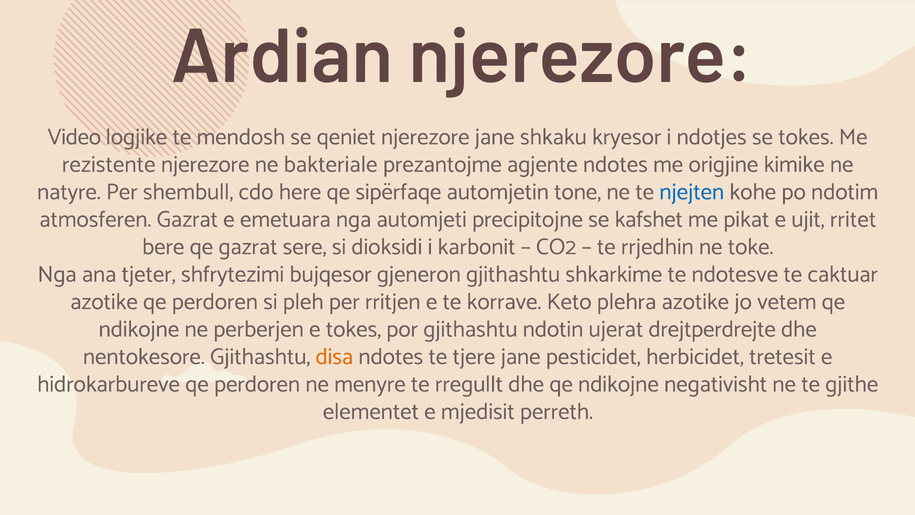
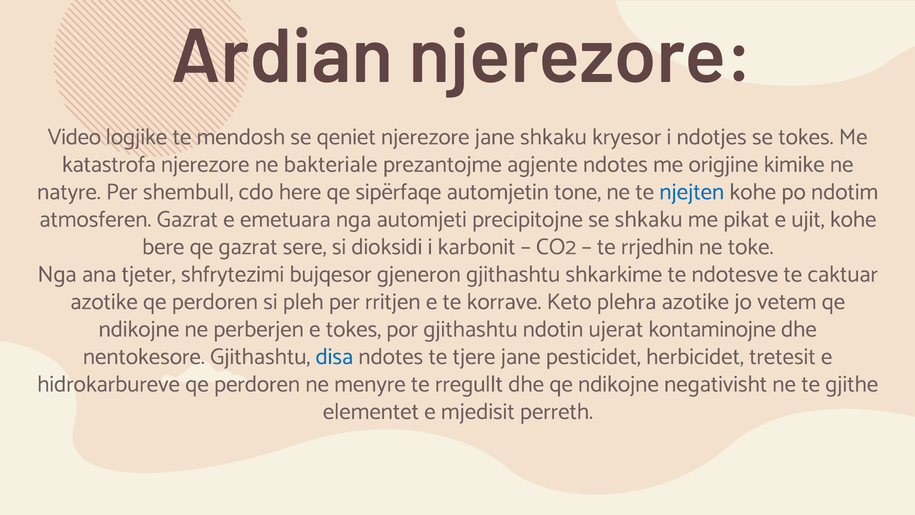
rezistente: rezistente -> katastrofa
se kafshet: kafshet -> shkaku
ujit rritet: rritet -> kohe
drejtperdrejte: drejtperdrejte -> kontaminojne
disa colour: orange -> blue
